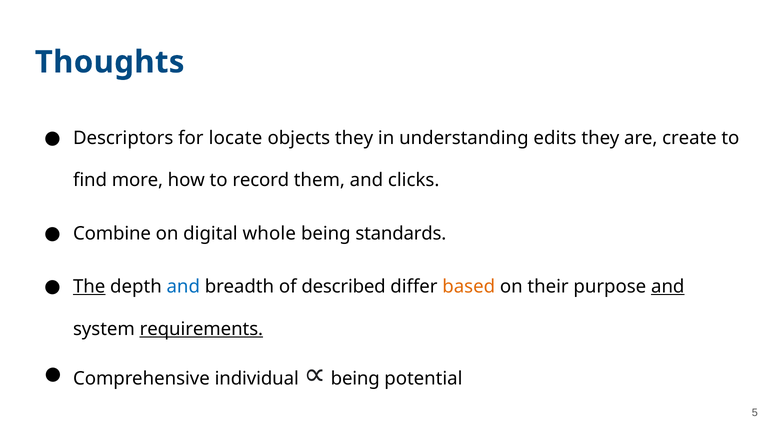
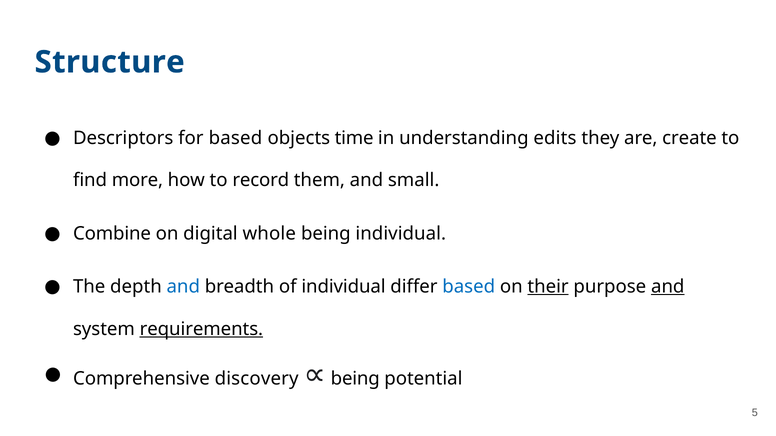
Thoughts: Thoughts -> Structure
for locate: locate -> based
objects they: they -> time
clicks: clicks -> small
being standards: standards -> individual
The underline: present -> none
of described: described -> individual
based at (469, 287) colour: orange -> blue
their underline: none -> present
individual: individual -> discovery
